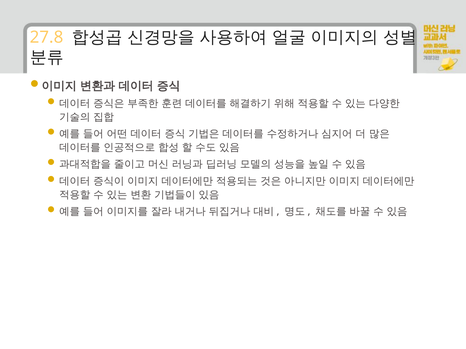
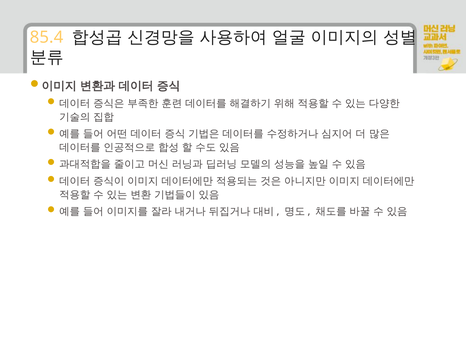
27.8: 27.8 -> 85.4
